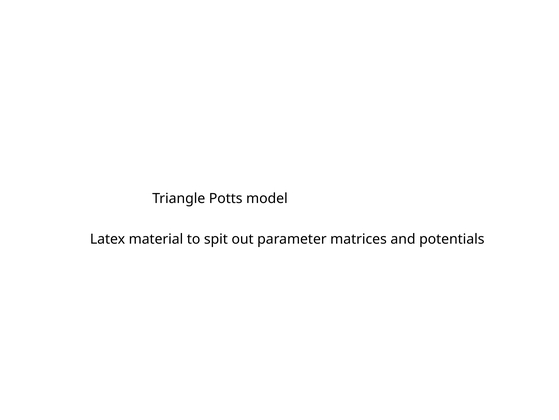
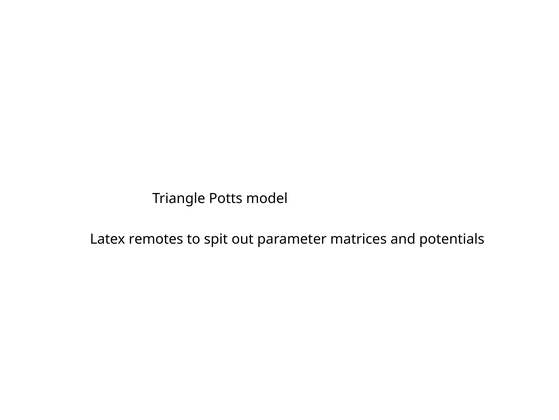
material: material -> remotes
